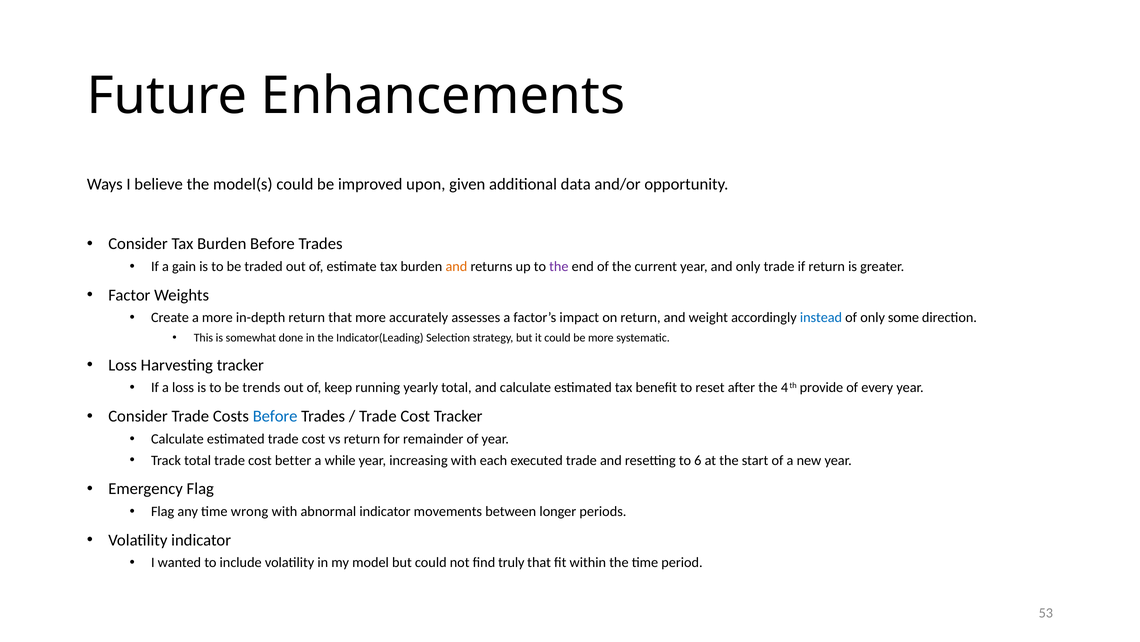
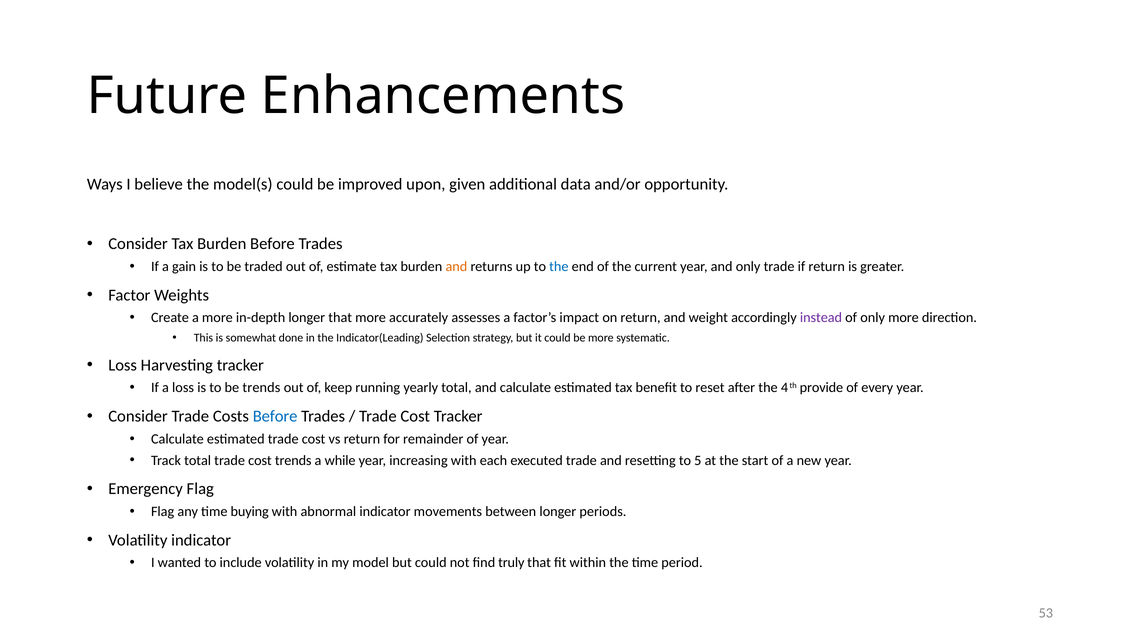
the at (559, 266) colour: purple -> blue
in-depth return: return -> longer
instead colour: blue -> purple
only some: some -> more
cost better: better -> trends
6: 6 -> 5
wrong: wrong -> buying
